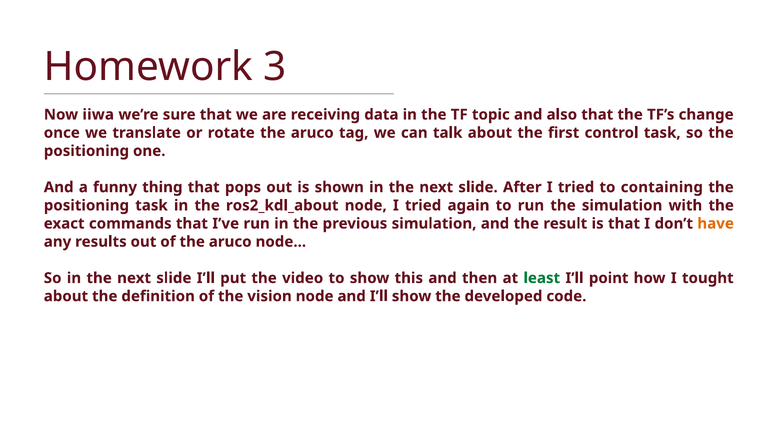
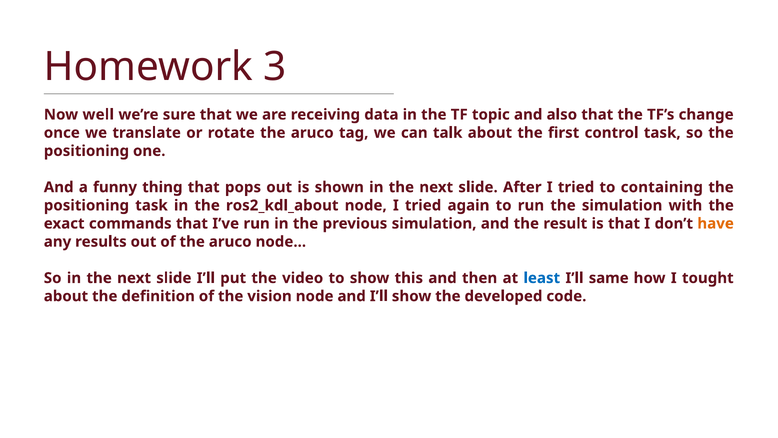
iiwa: iiwa -> well
least colour: green -> blue
point: point -> same
